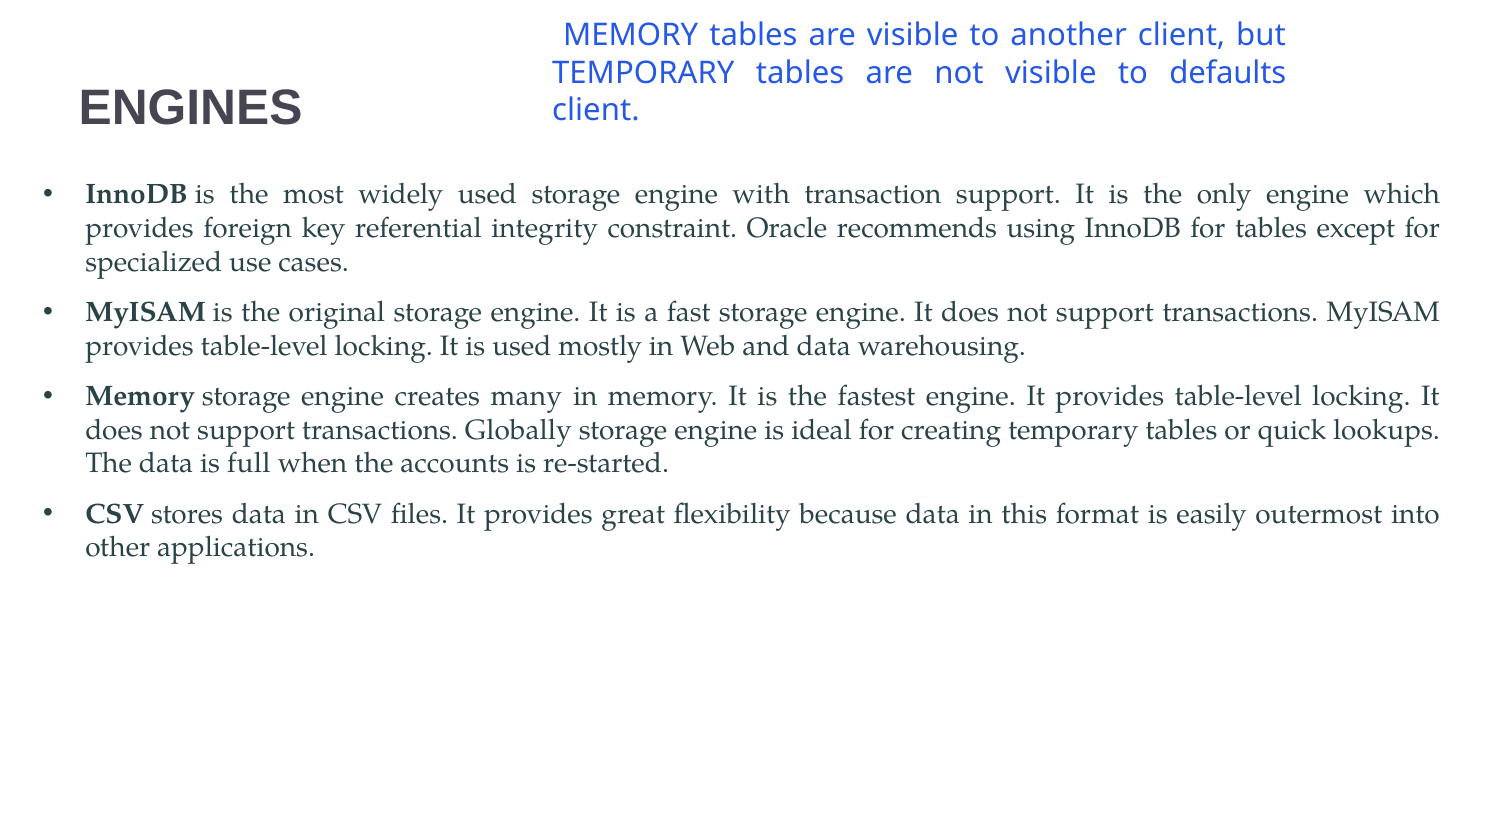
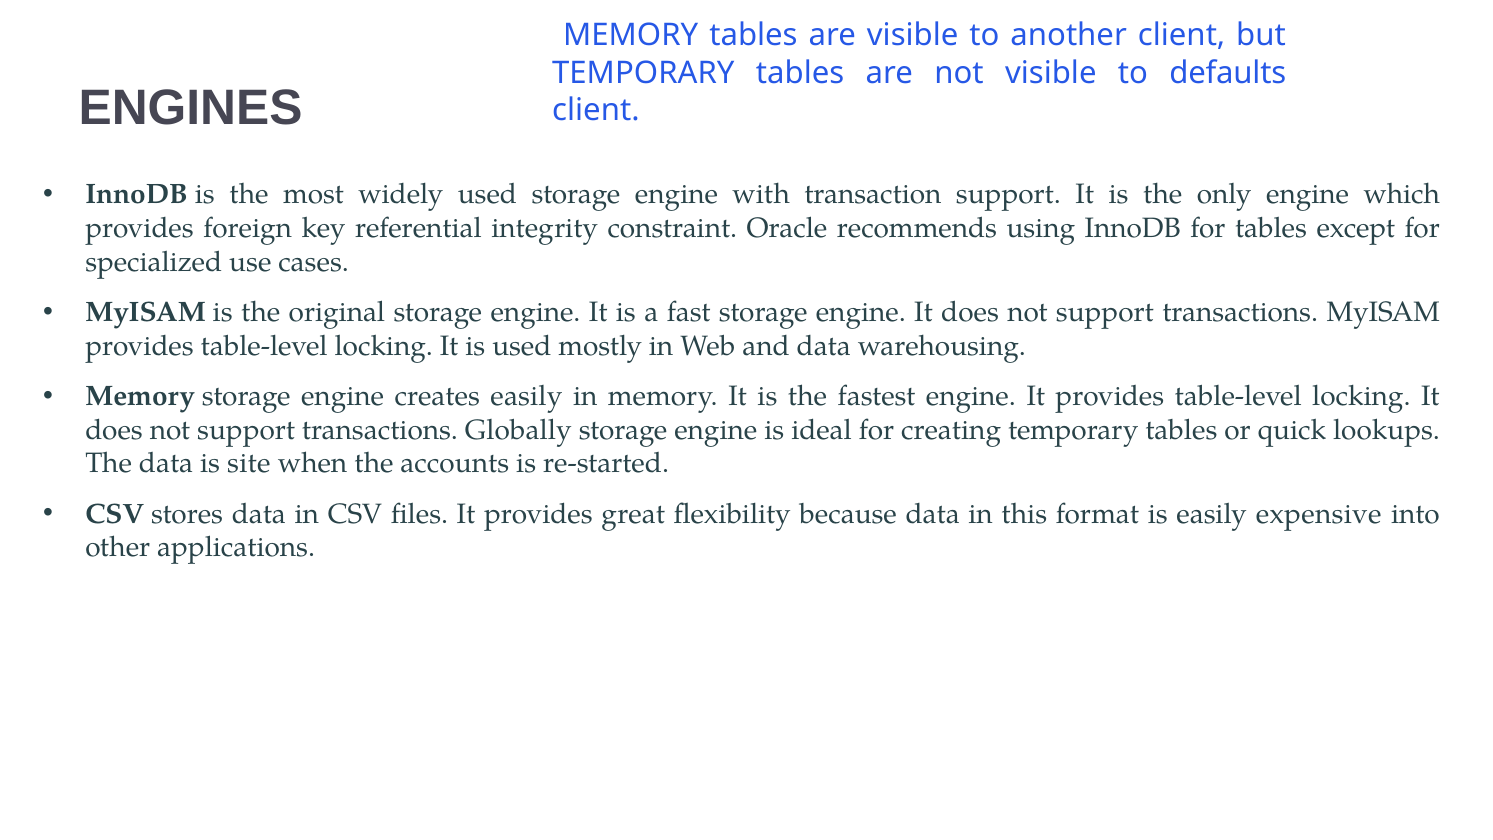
creates many: many -> easily
full: full -> site
outermost: outermost -> expensive
